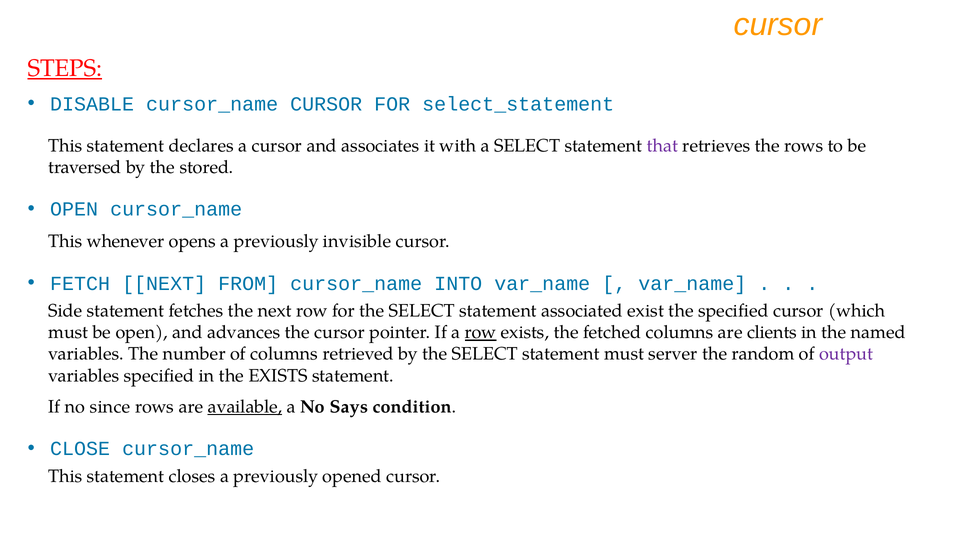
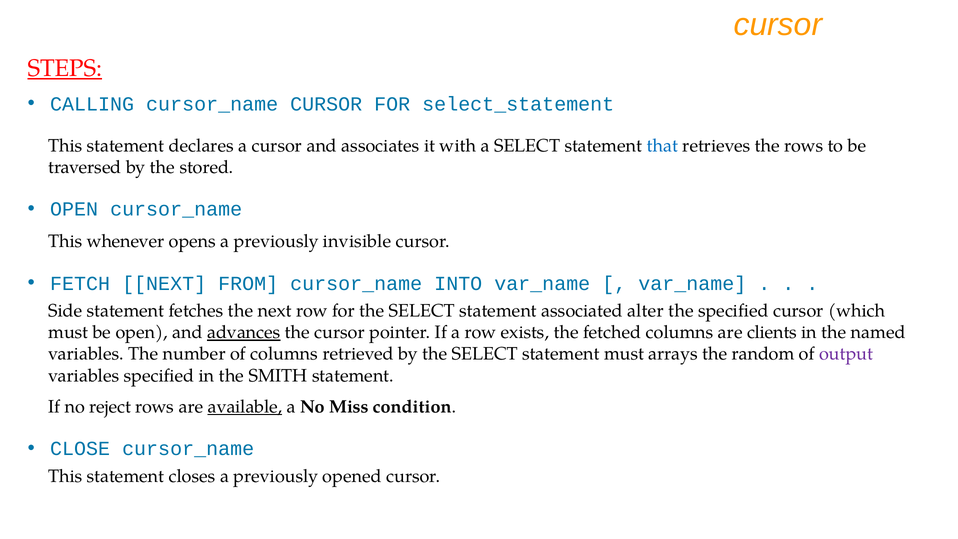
DISABLE: DISABLE -> CALLING
that colour: purple -> blue
exist: exist -> alter
advances underline: none -> present
row at (481, 332) underline: present -> none
server: server -> arrays
the EXISTS: EXISTS -> SMITH
since: since -> reject
Says: Says -> Miss
